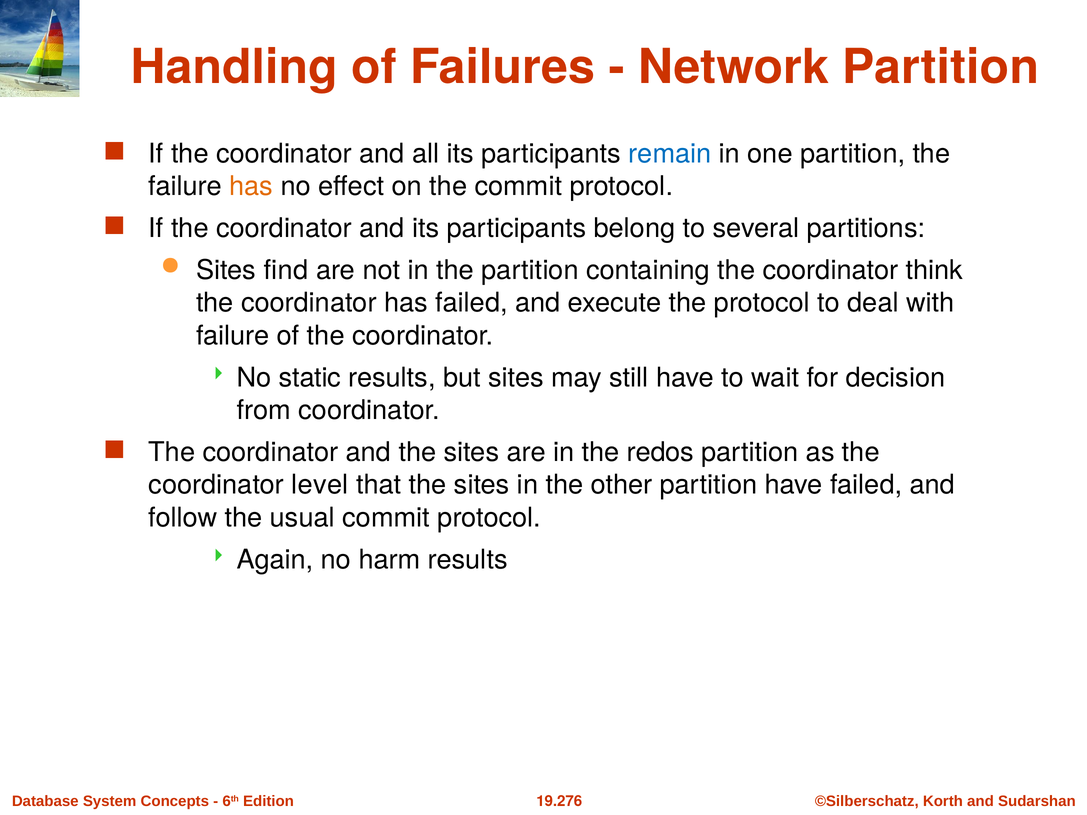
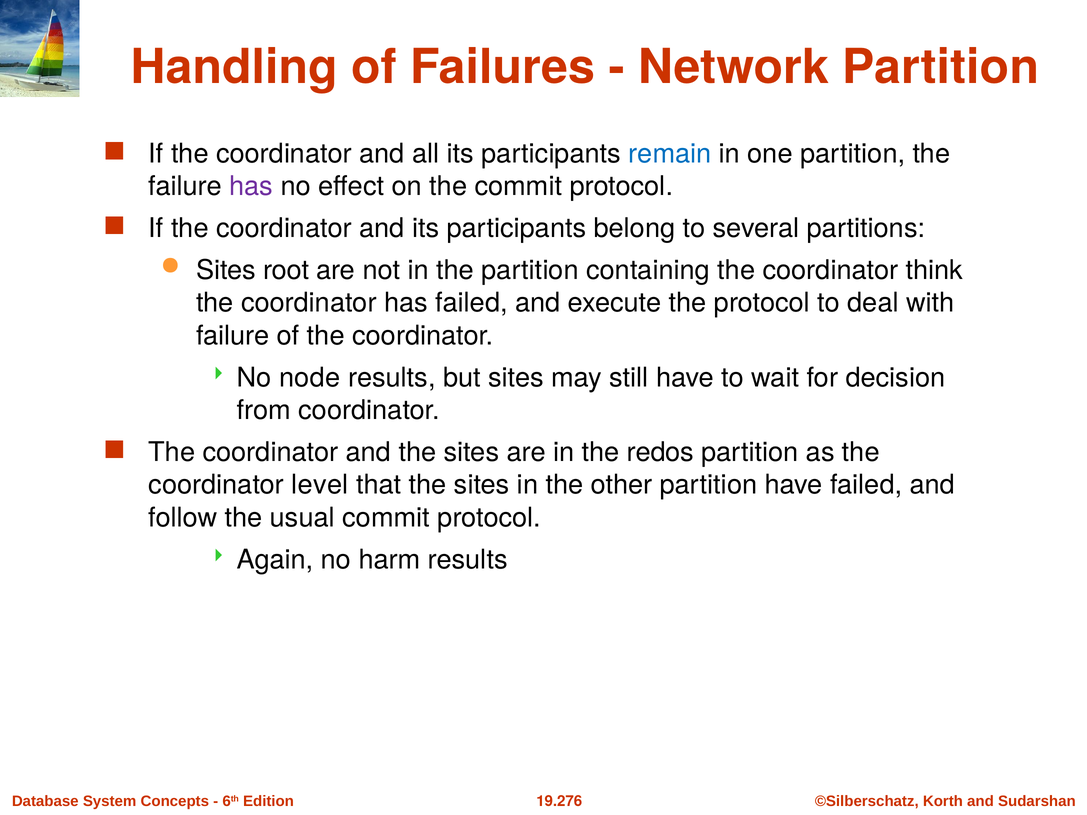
has at (251, 186) colour: orange -> purple
find: find -> root
static: static -> node
